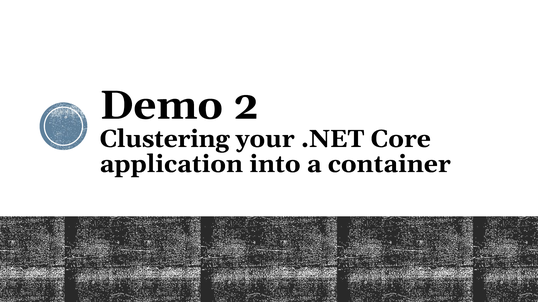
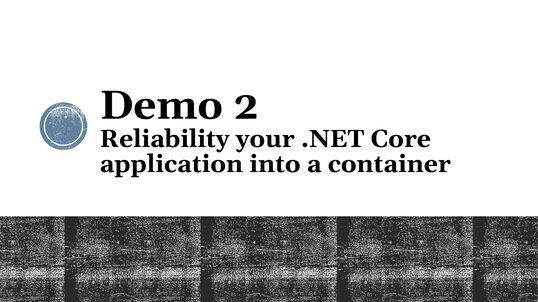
Clustering: Clustering -> Reliability
